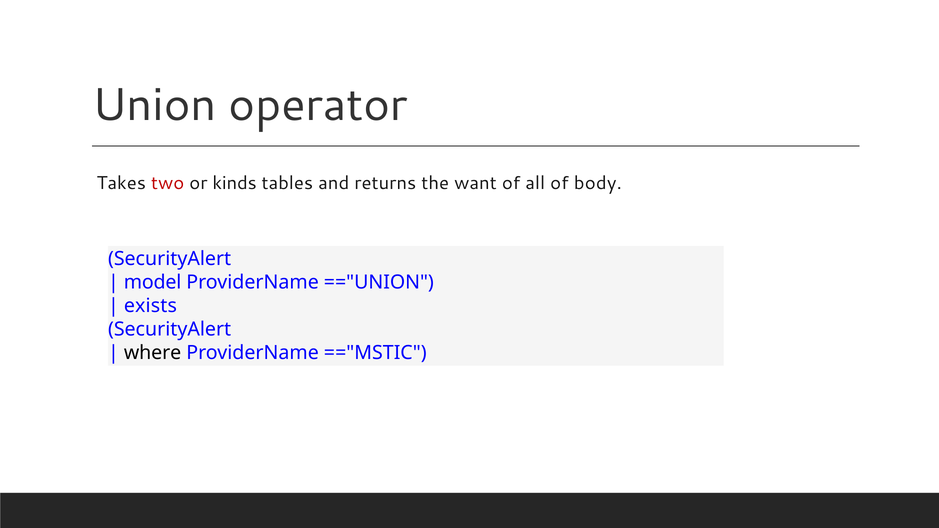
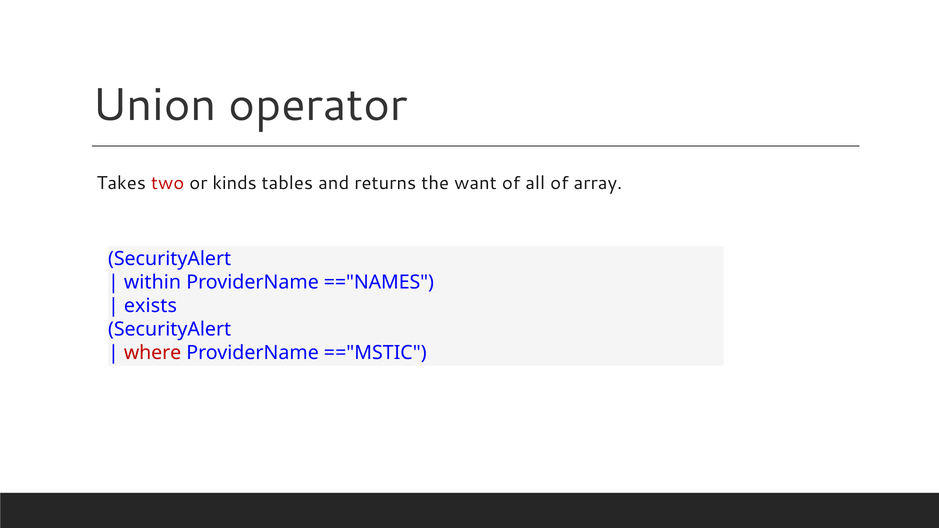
body: body -> array
model: model -> within
=="UNION: =="UNION -> =="NAMES
where colour: black -> red
